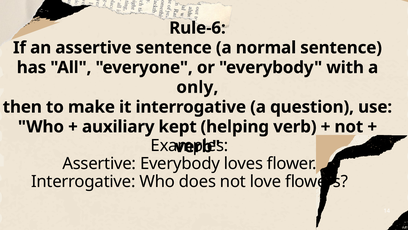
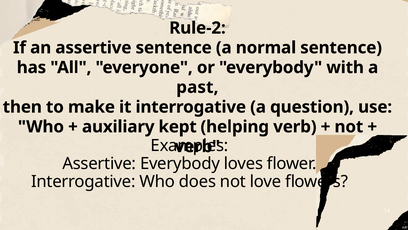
Rule-6: Rule-6 -> Rule-2
only: only -> past
